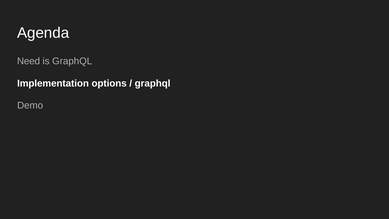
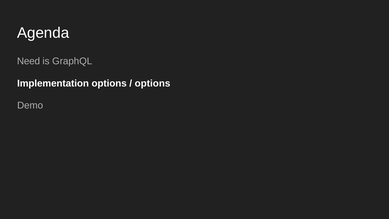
graphql at (153, 83): graphql -> options
